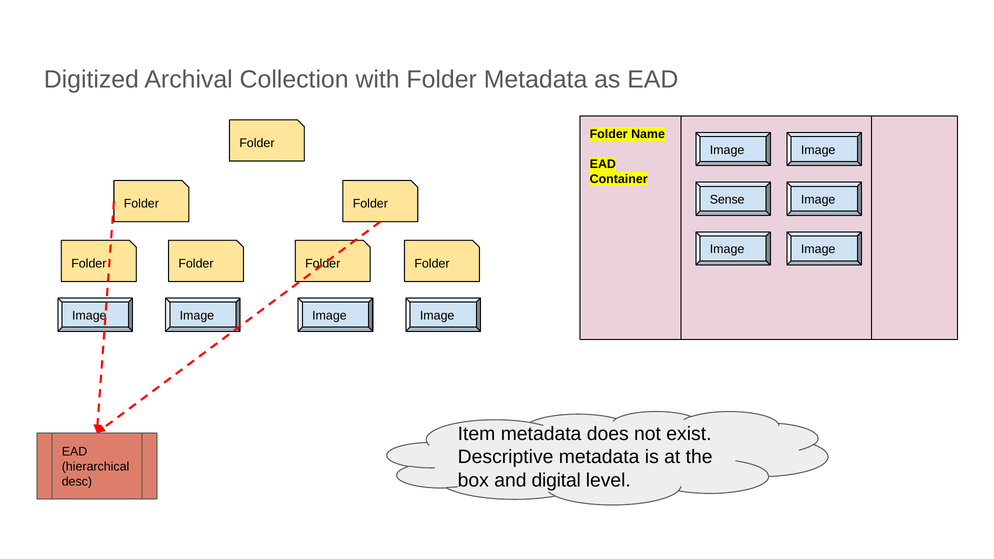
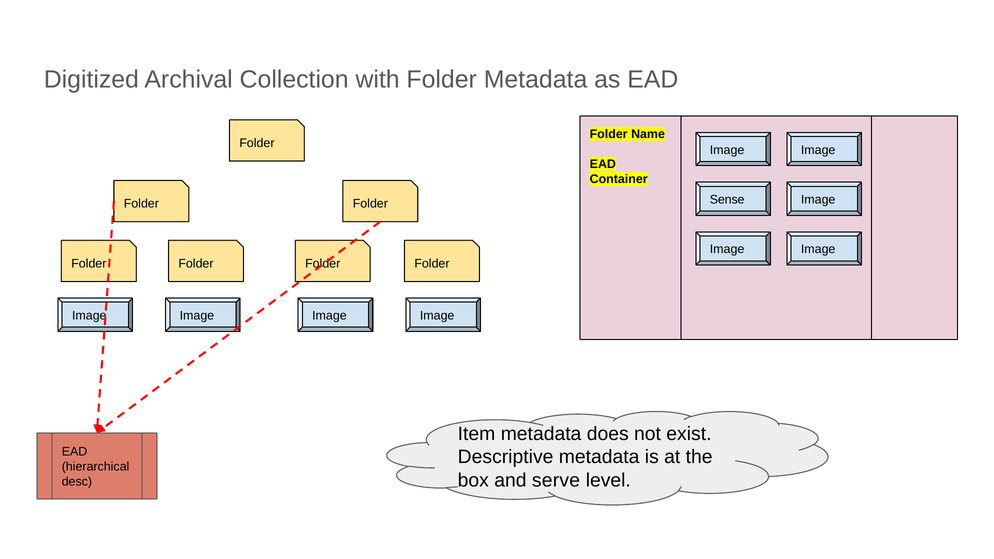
digital: digital -> serve
